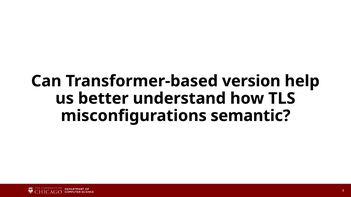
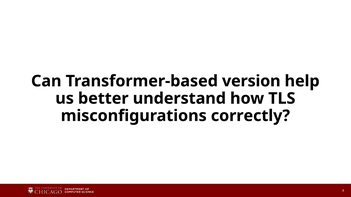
semantic: semantic -> correctly
